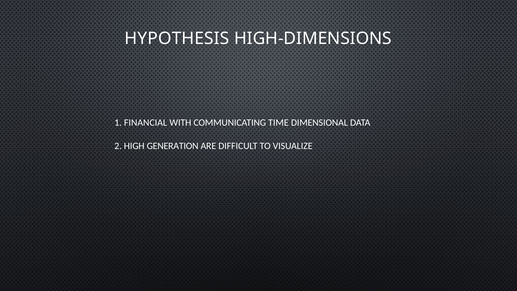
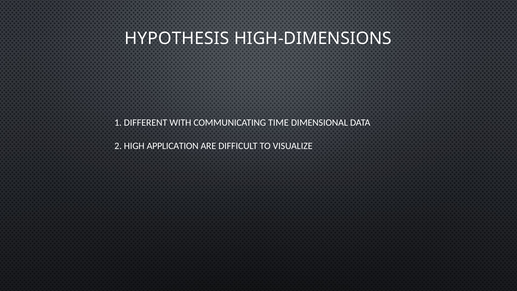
FINANCIAL: FINANCIAL -> DIFFERENT
GENERATION: GENERATION -> APPLICATION
